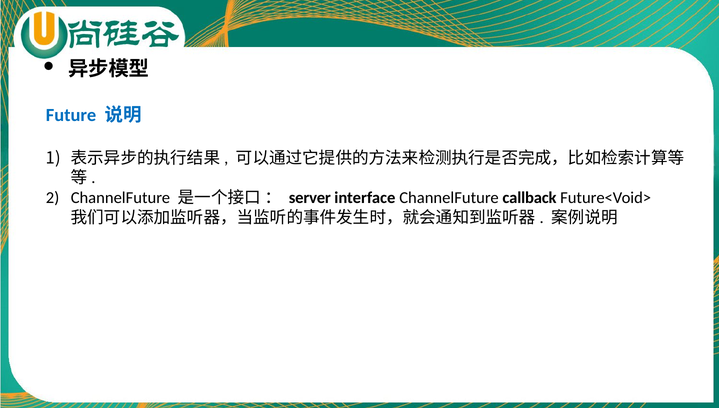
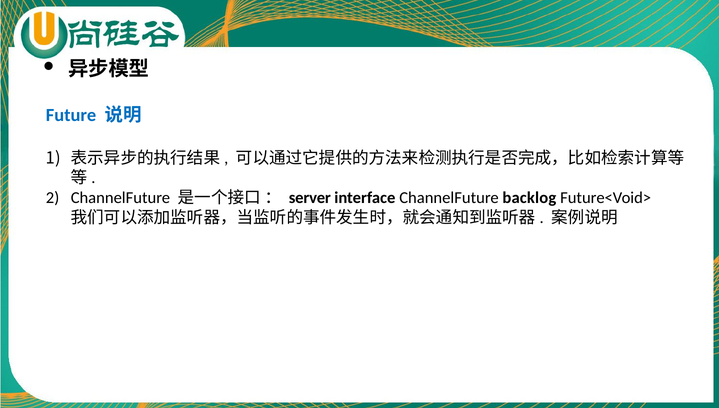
callback: callback -> backlog
